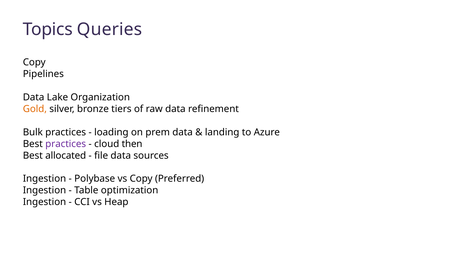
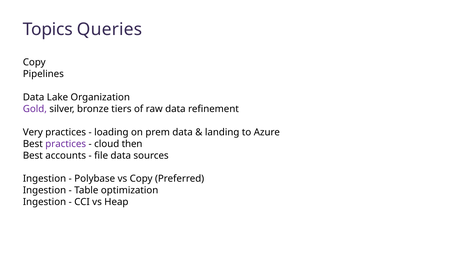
Gold colour: orange -> purple
Bulk: Bulk -> Very
allocated: allocated -> accounts
